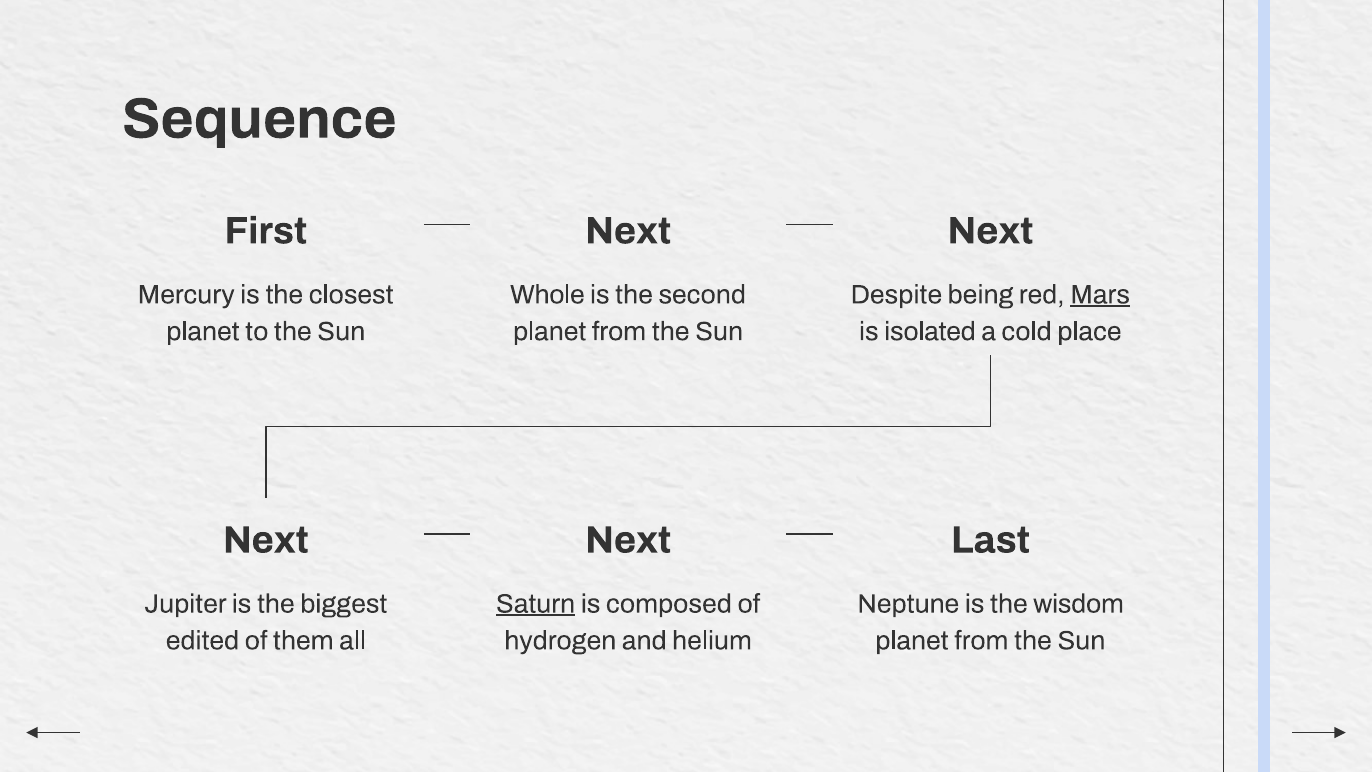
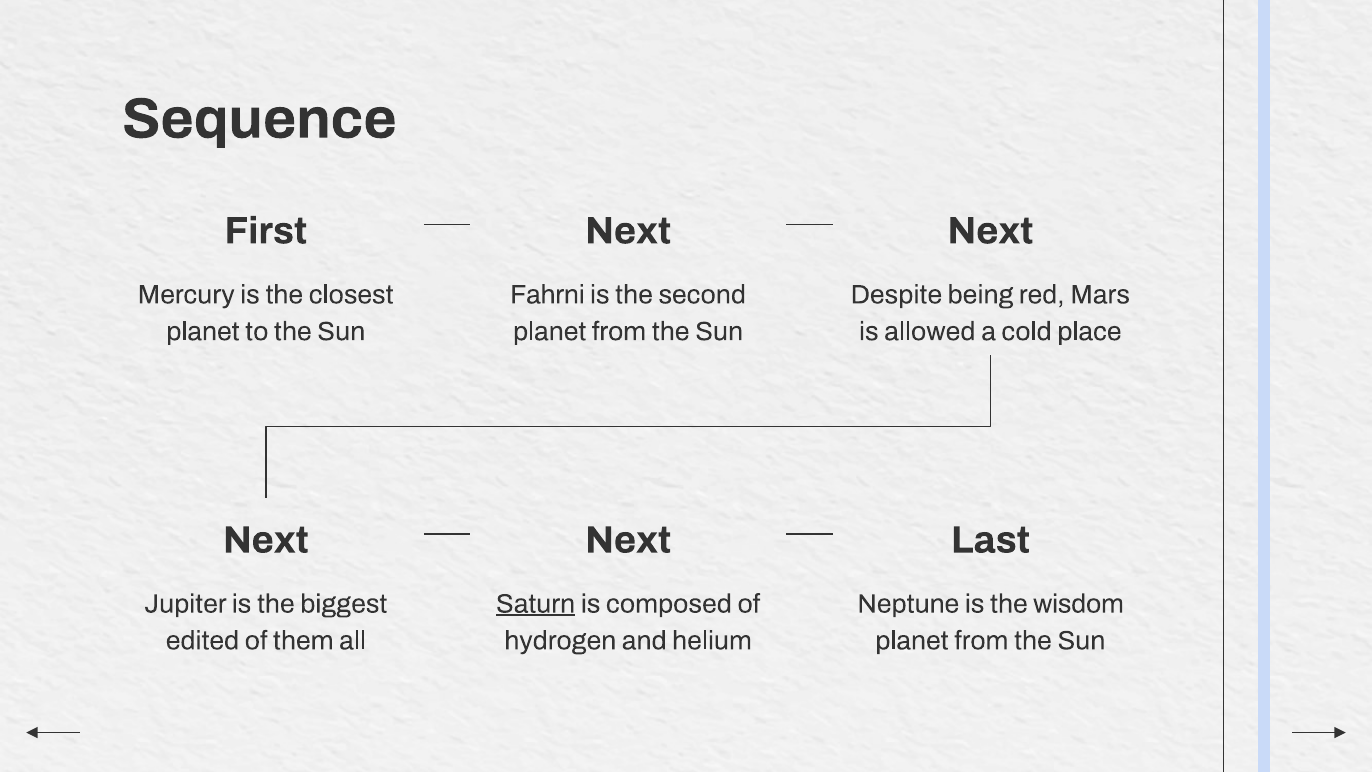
Whole: Whole -> Fahrni
Mars underline: present -> none
isolated: isolated -> allowed
